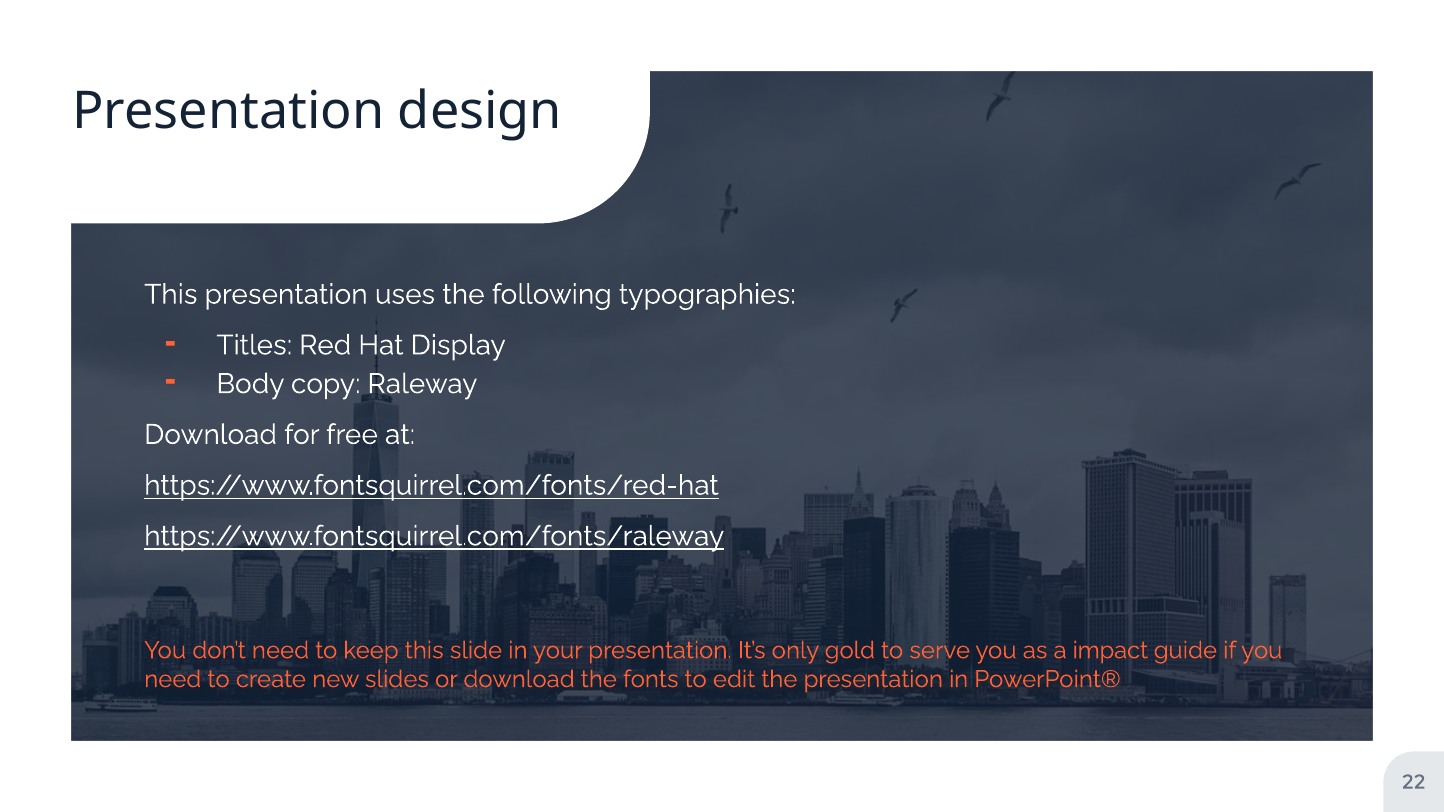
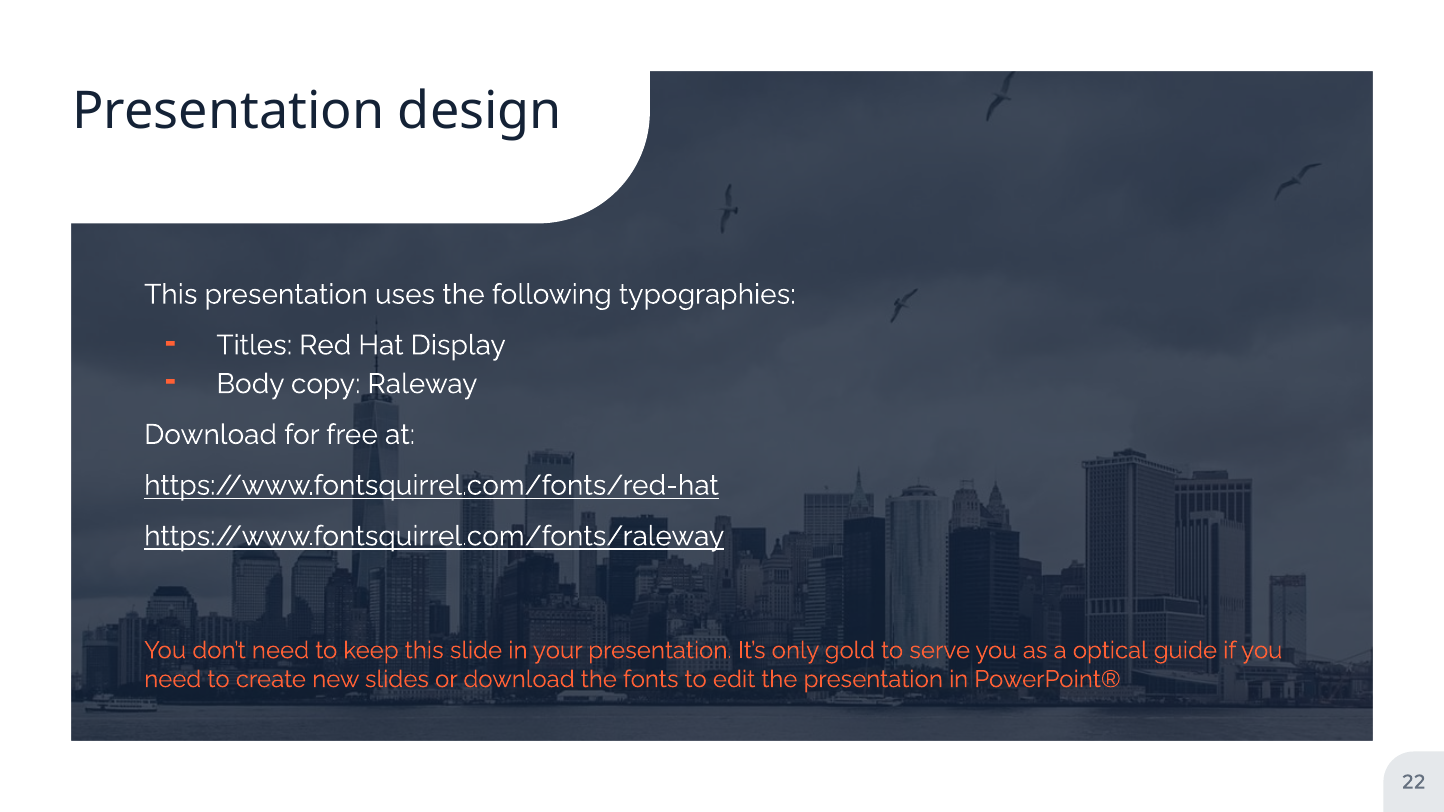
impact: impact -> optical
